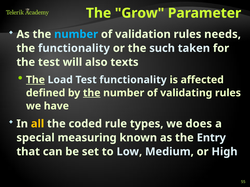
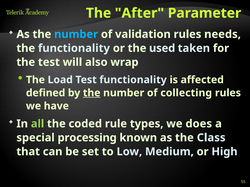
Grow: Grow -> After
such: such -> used
texts: texts -> wrap
The at (35, 80) underline: present -> none
validating: validating -> collecting
all colour: yellow -> light green
measuring: measuring -> processing
Entry: Entry -> Class
